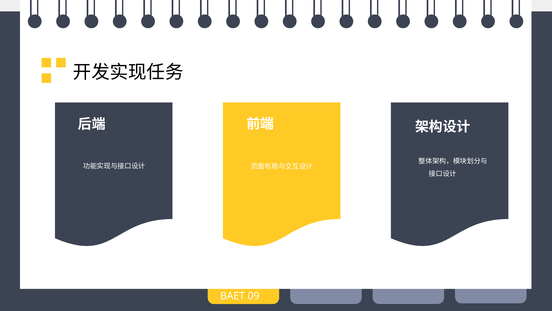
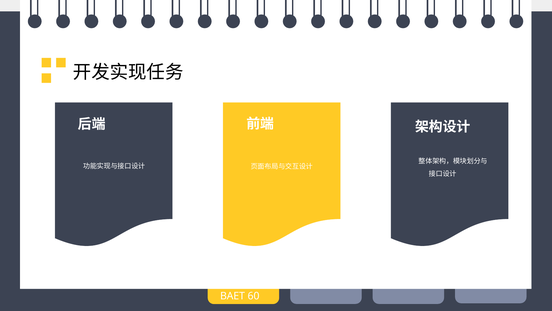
09: 09 -> 60
